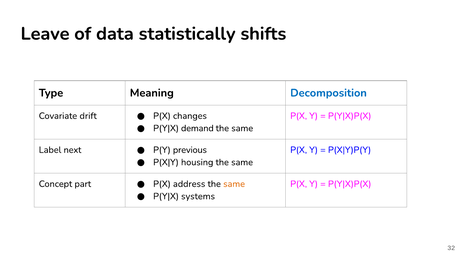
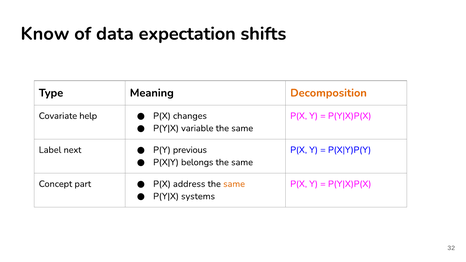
Leave: Leave -> Know
statistically: statistically -> expectation
Decomposition colour: blue -> orange
drift: drift -> help
demand: demand -> variable
housing: housing -> belongs
